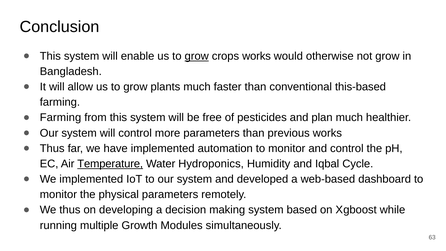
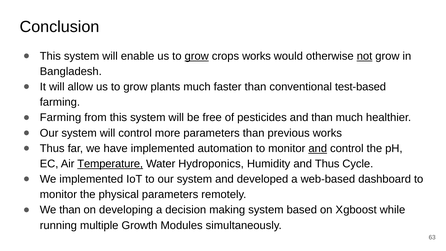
not underline: none -> present
this-based: this-based -> test-based
and plan: plan -> than
and at (318, 148) underline: none -> present
and Iqbal: Iqbal -> Thus
We thus: thus -> than
